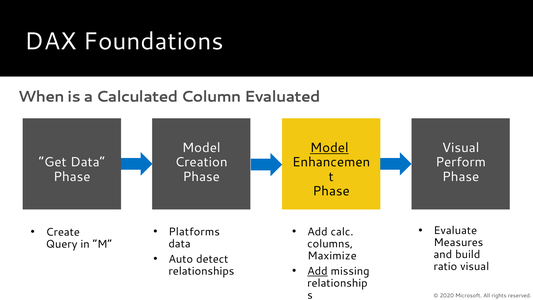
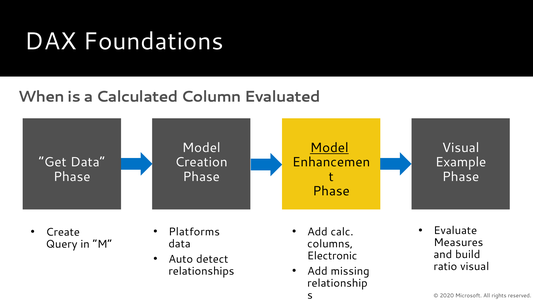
Perform: Perform -> Example
Maximize: Maximize -> Electronic
Add at (317, 271) underline: present -> none
